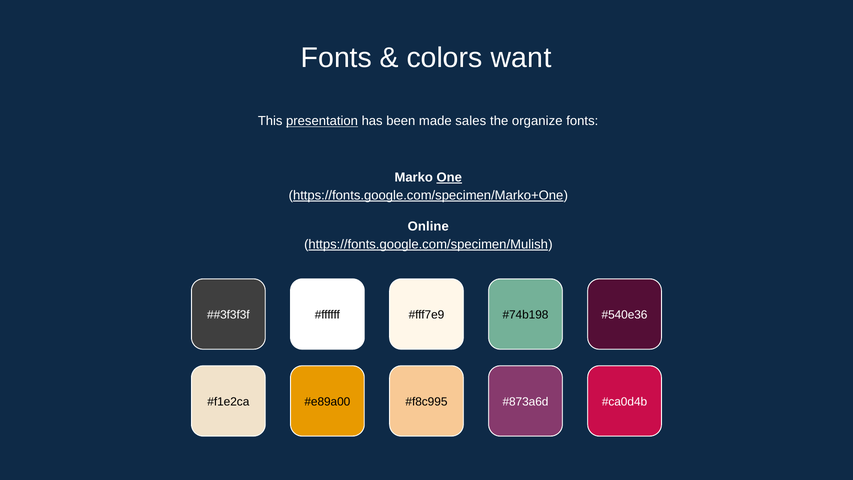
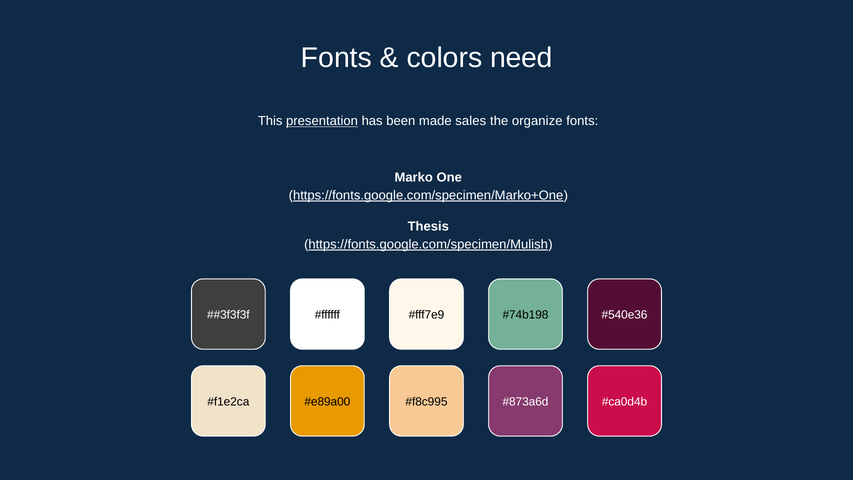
want: want -> need
One underline: present -> none
Online: Online -> Thesis
